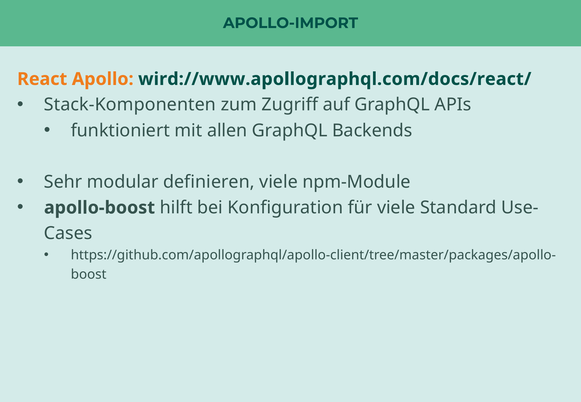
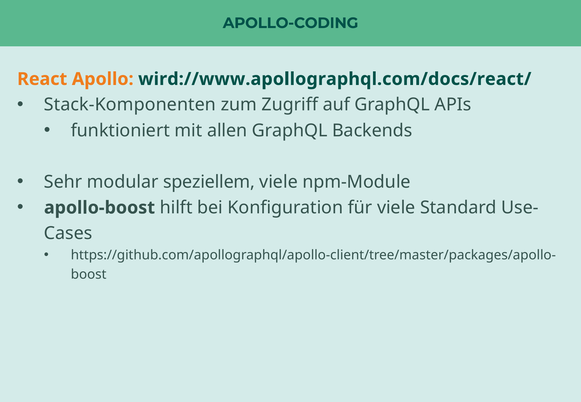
APOLLO-IMPORT: APOLLO-IMPORT -> APOLLO-CODING
definieren: definieren -> speziellem
